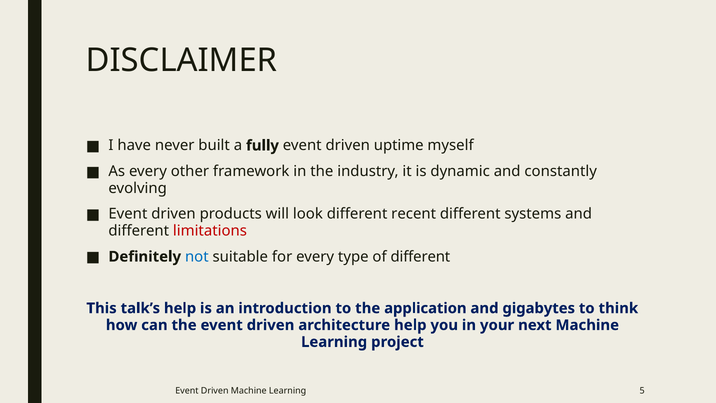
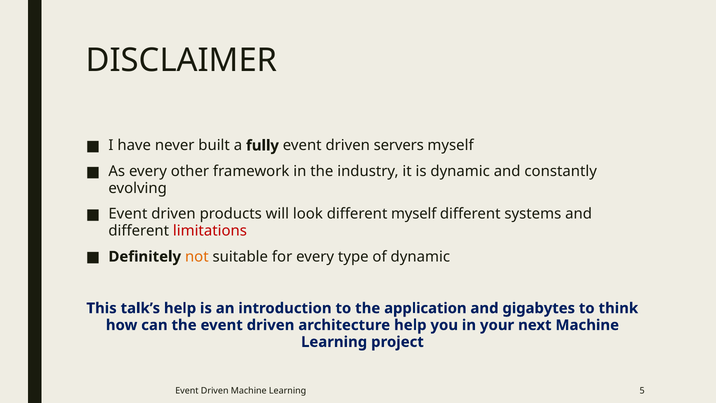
uptime: uptime -> servers
different recent: recent -> myself
not colour: blue -> orange
of different: different -> dynamic
